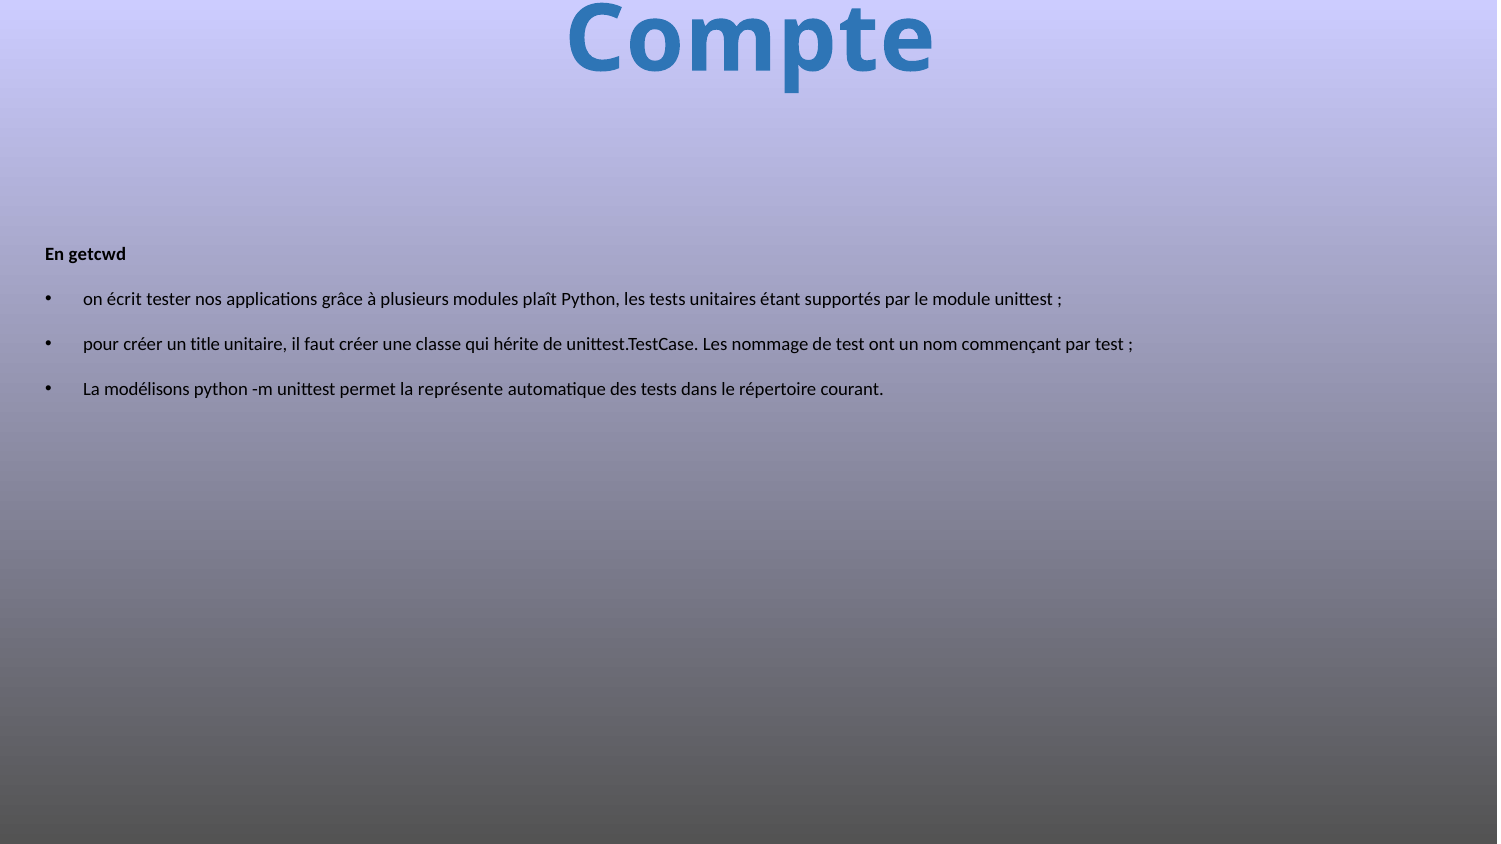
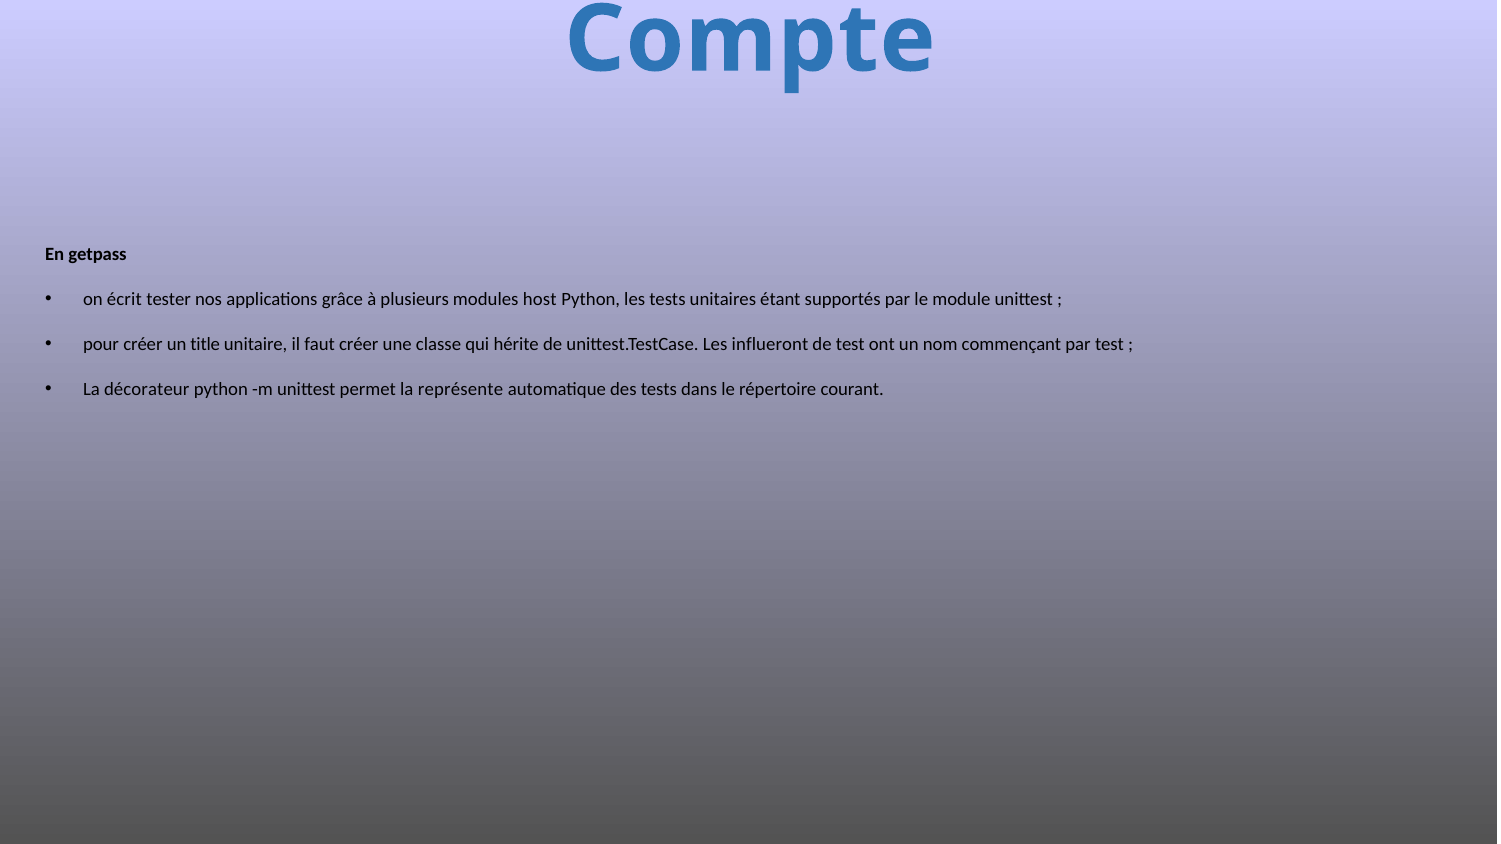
getcwd: getcwd -> getpass
plaît: plaît -> host
nommage: nommage -> influeront
modélisons: modélisons -> décorateur
